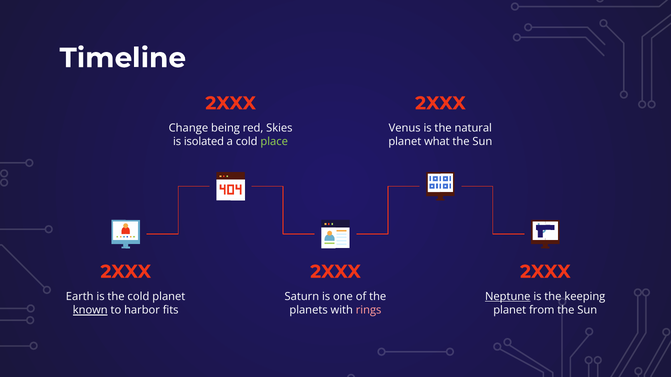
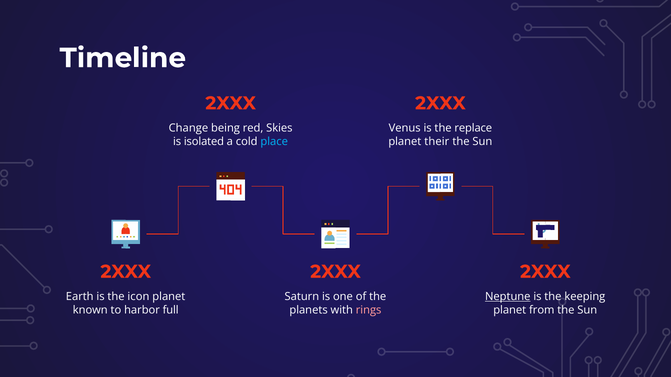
natural: natural -> replace
place colour: light green -> light blue
what: what -> their
the cold: cold -> icon
known underline: present -> none
fits: fits -> full
